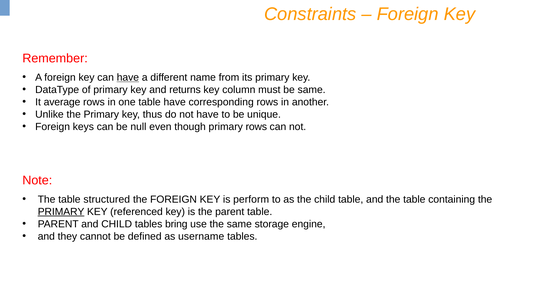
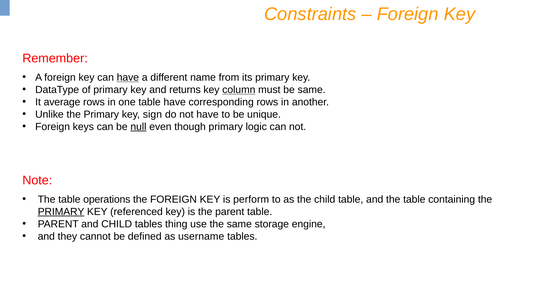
column underline: none -> present
thus: thus -> sign
null underline: none -> present
primary rows: rows -> logic
structured: structured -> operations
bring: bring -> thing
